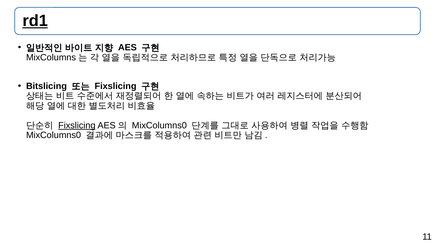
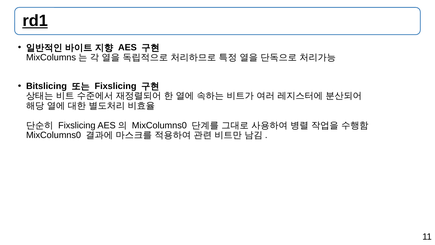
Fixslicing at (77, 125) underline: present -> none
